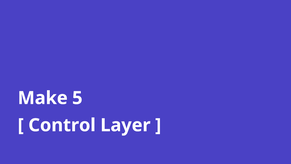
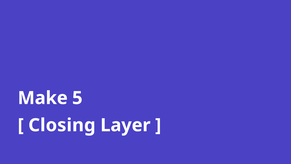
Control: Control -> Closing
